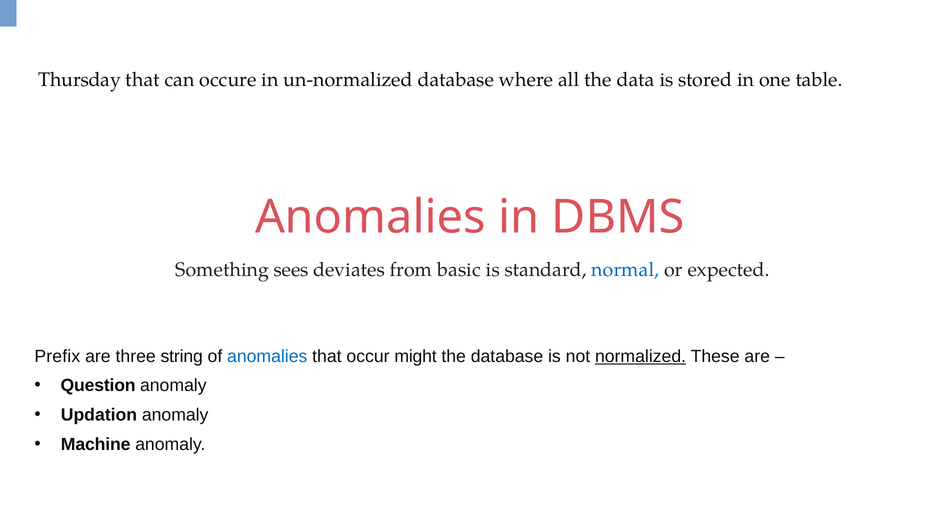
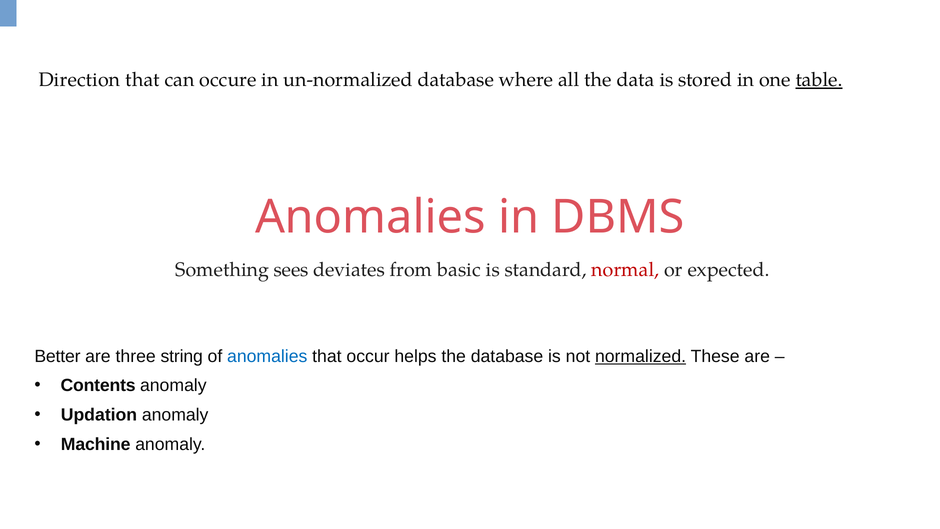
Thursday: Thursday -> Direction
table underline: none -> present
normal colour: blue -> red
Prefix: Prefix -> Better
might: might -> helps
Question: Question -> Contents
